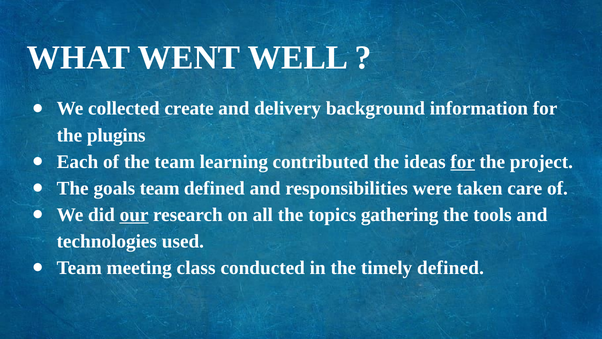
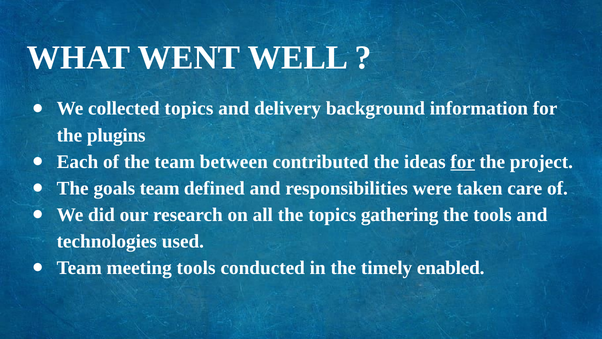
collected create: create -> topics
learning: learning -> between
our underline: present -> none
meeting class: class -> tools
timely defined: defined -> enabled
